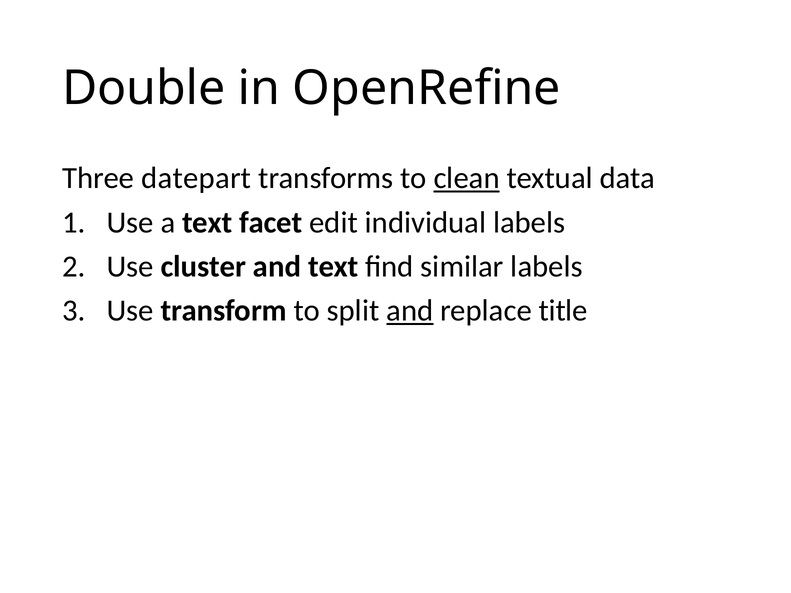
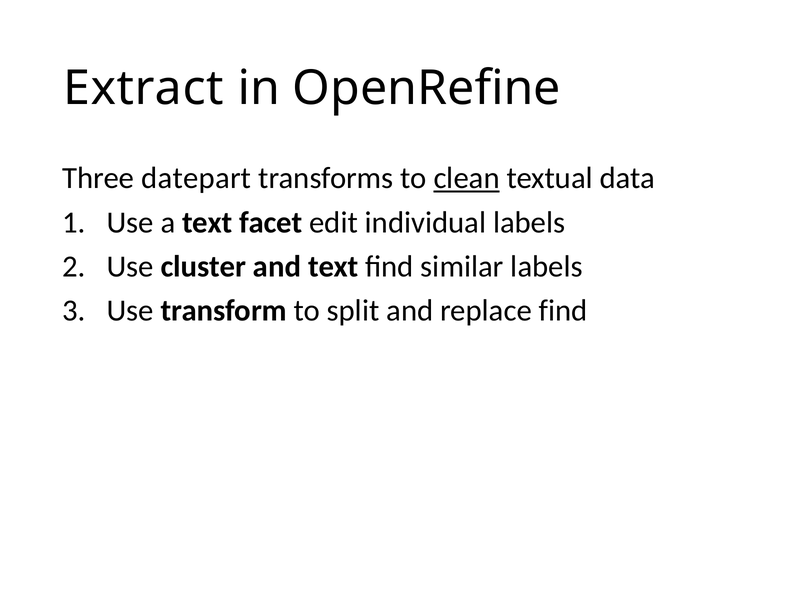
Double: Double -> Extract
and at (410, 311) underline: present -> none
replace title: title -> find
